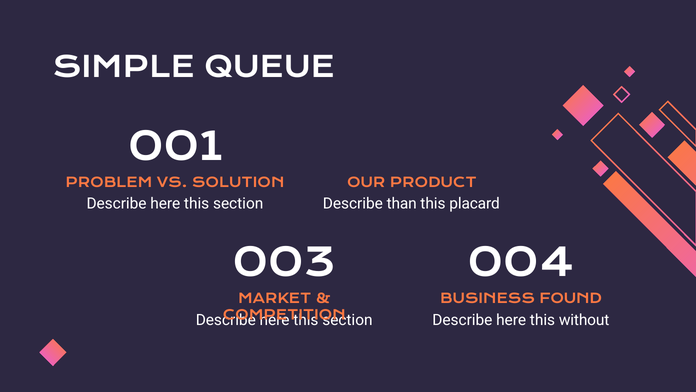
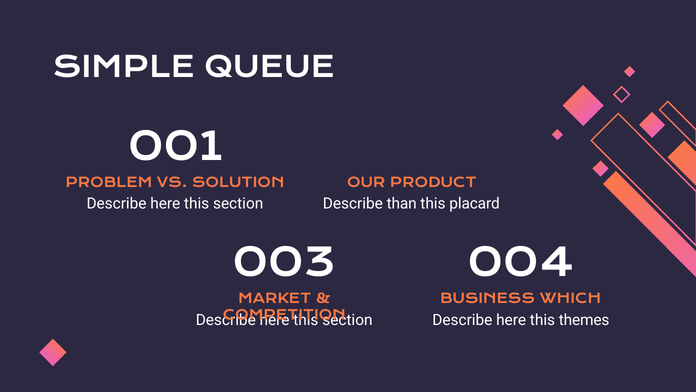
FOUND: FOUND -> WHICH
without: without -> themes
